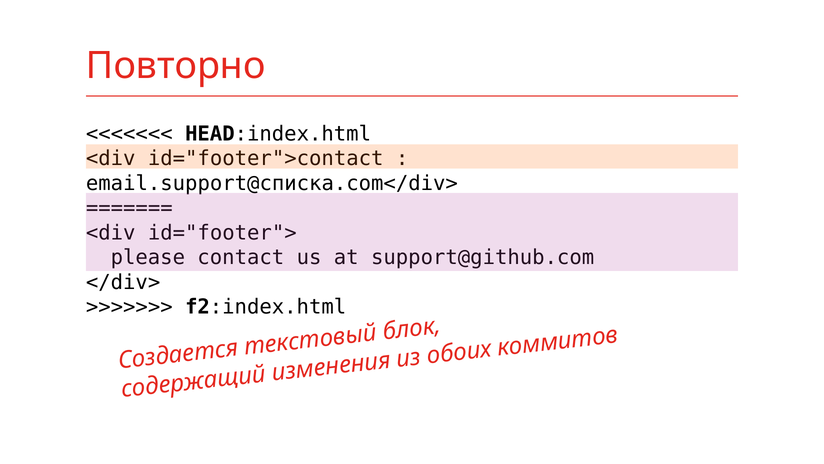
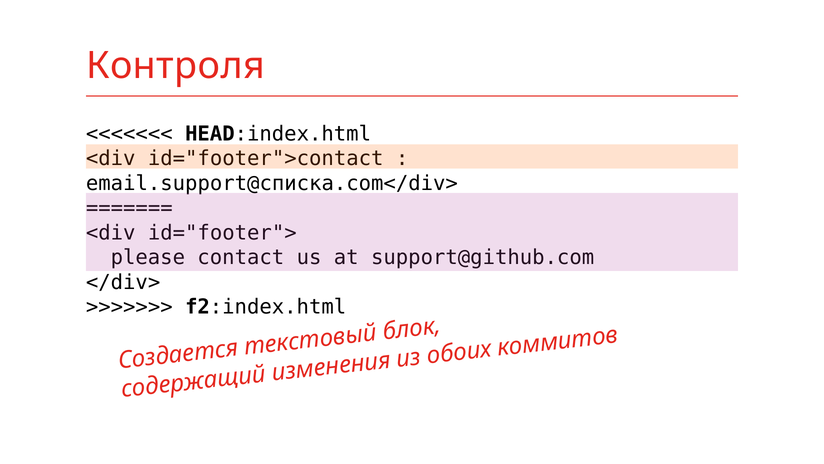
Повторно: Повторно -> Контроля
